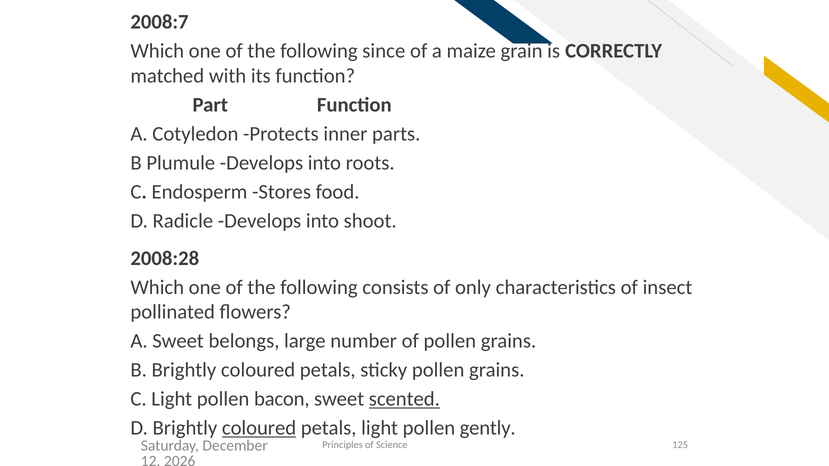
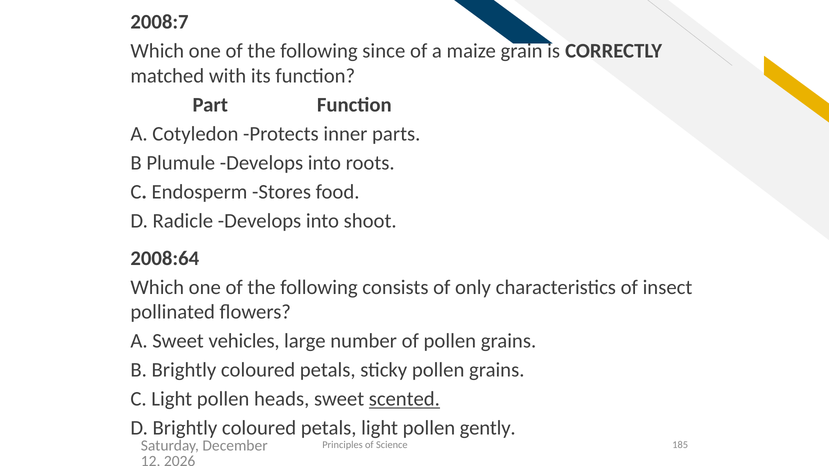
2008:28: 2008:28 -> 2008:64
belongs: belongs -> vehicles
bacon: bacon -> heads
coloured at (259, 428) underline: present -> none
125: 125 -> 185
